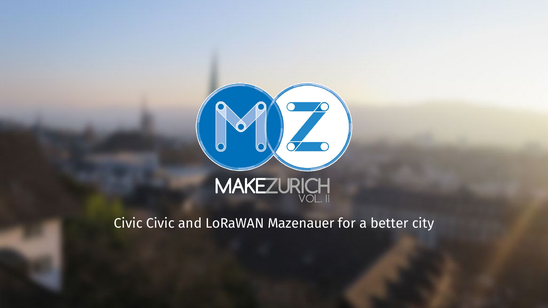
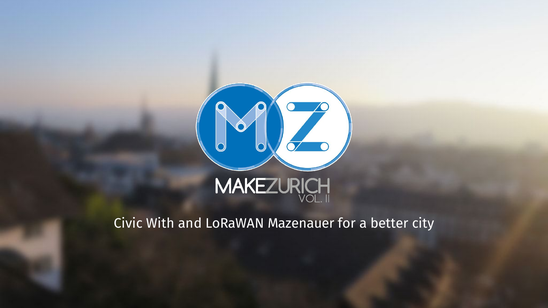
Civic Civic: Civic -> With
